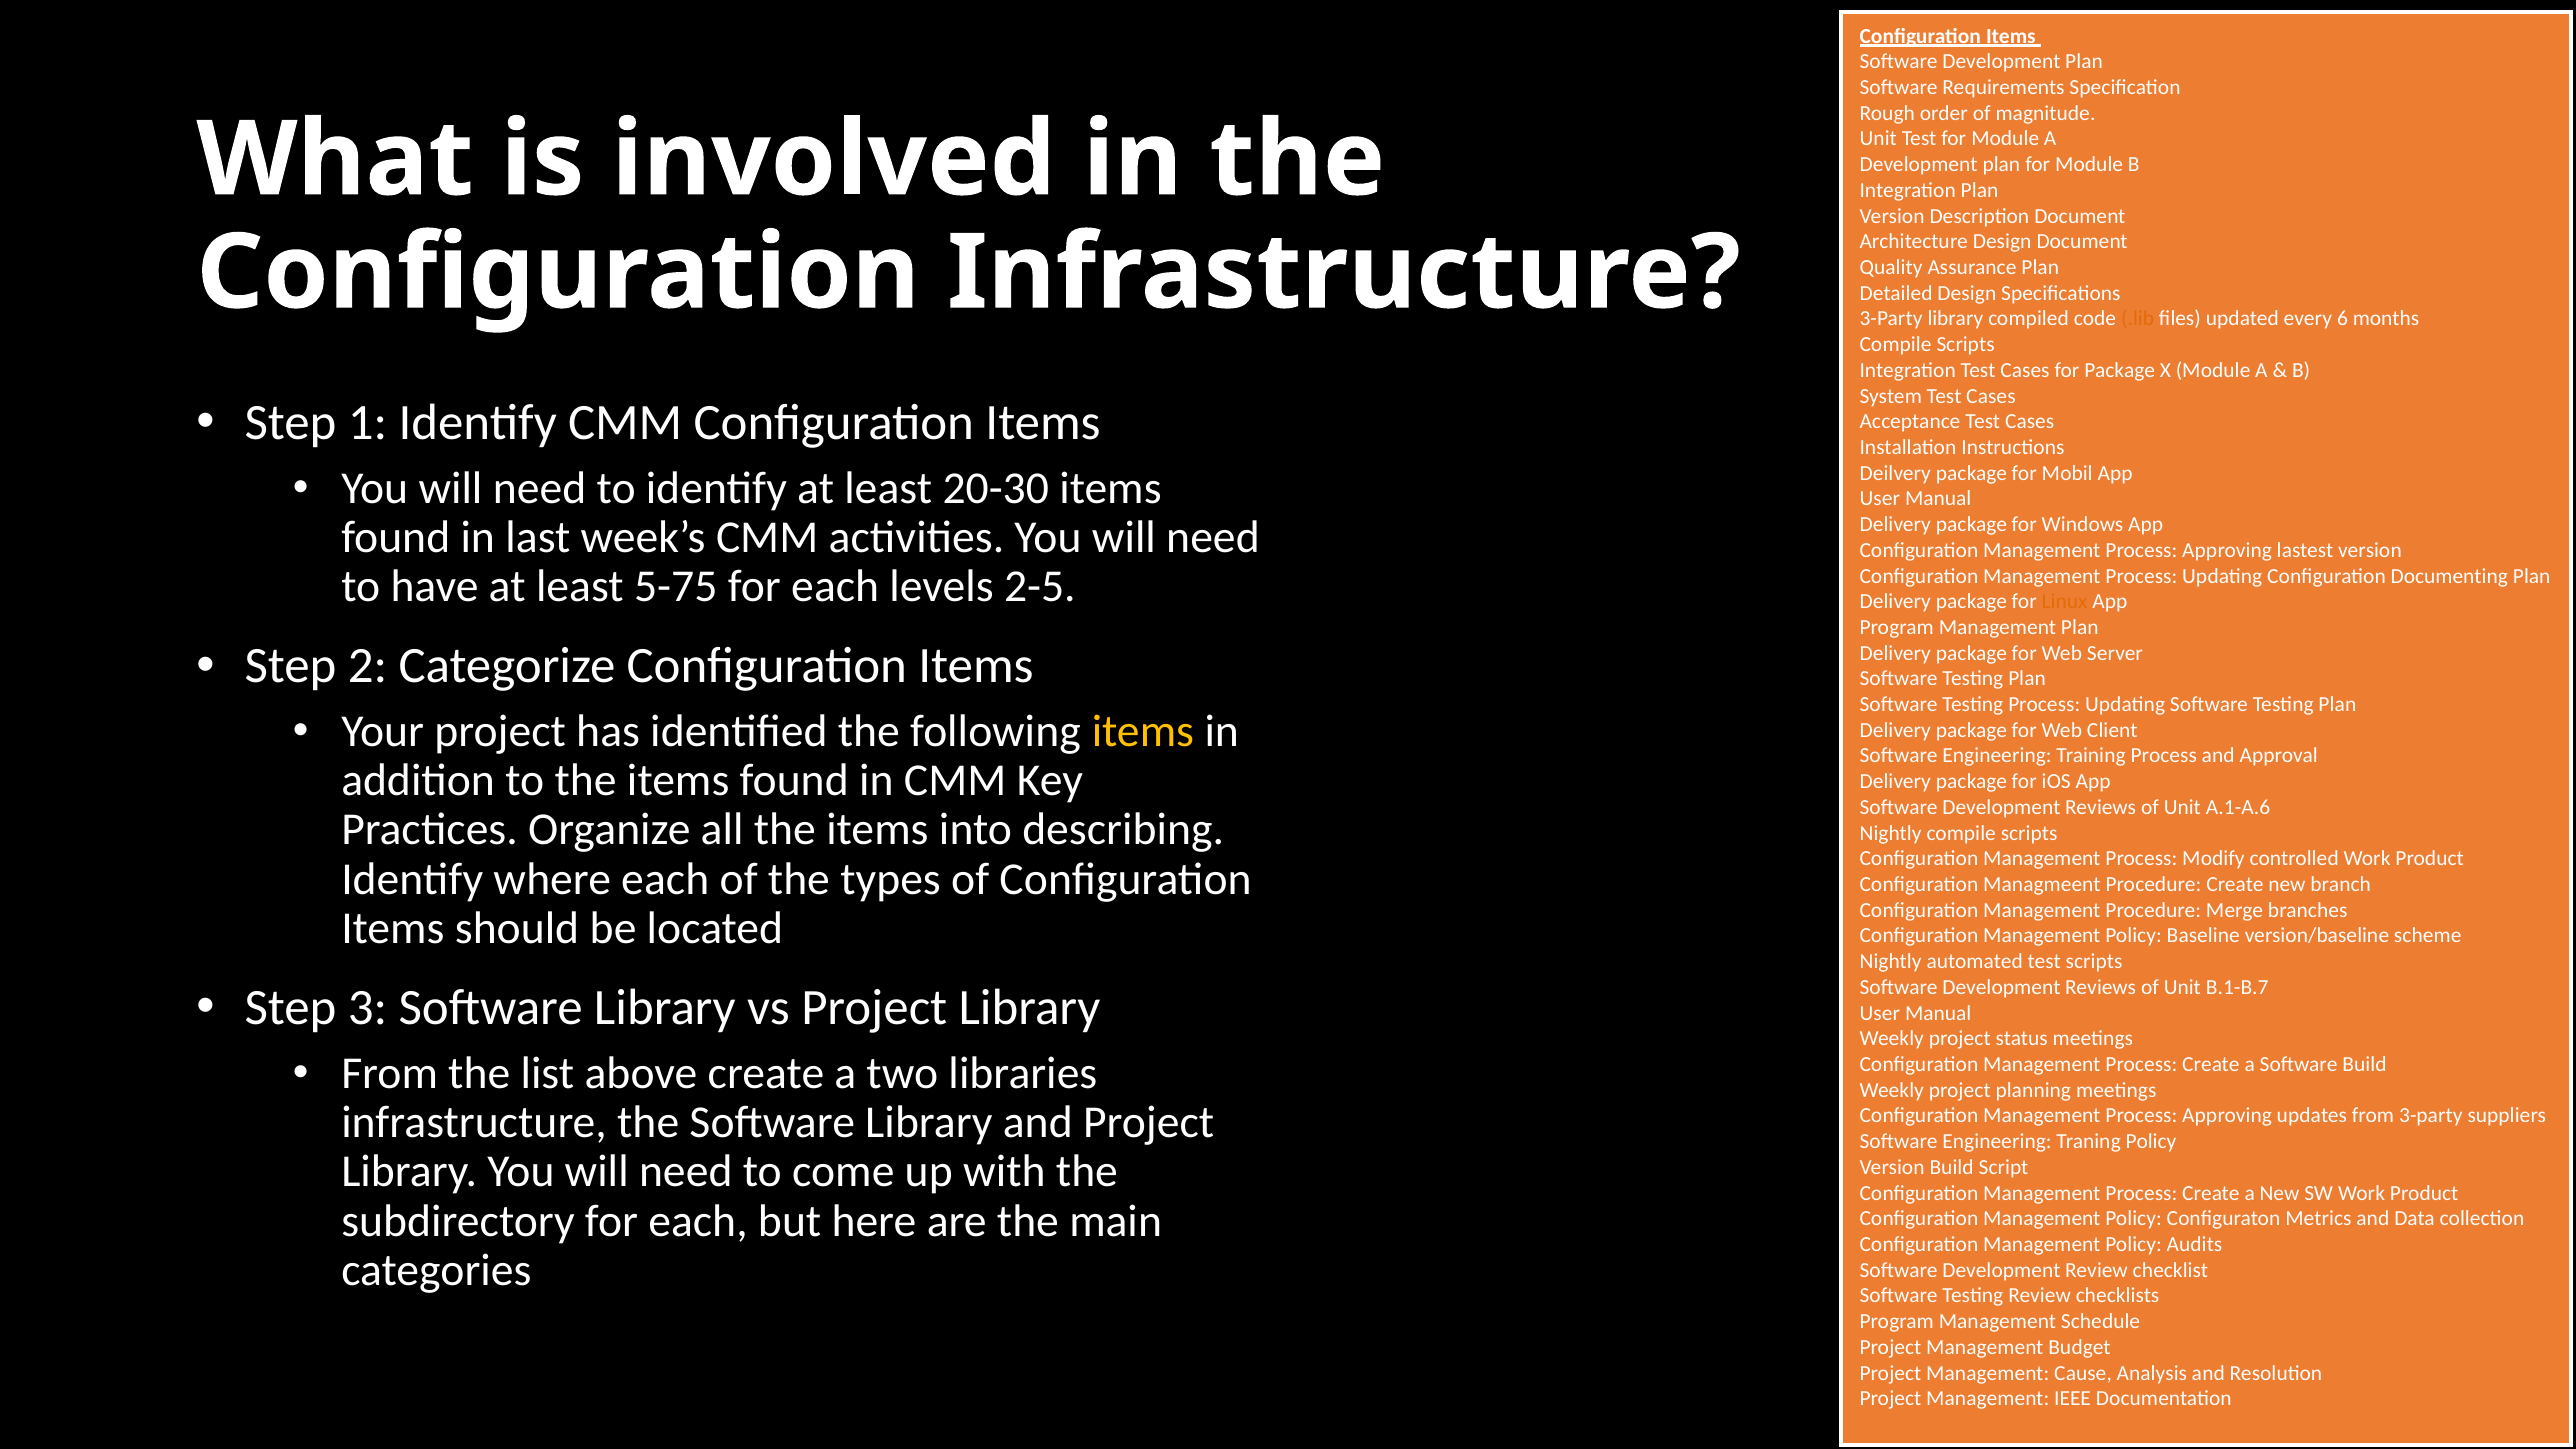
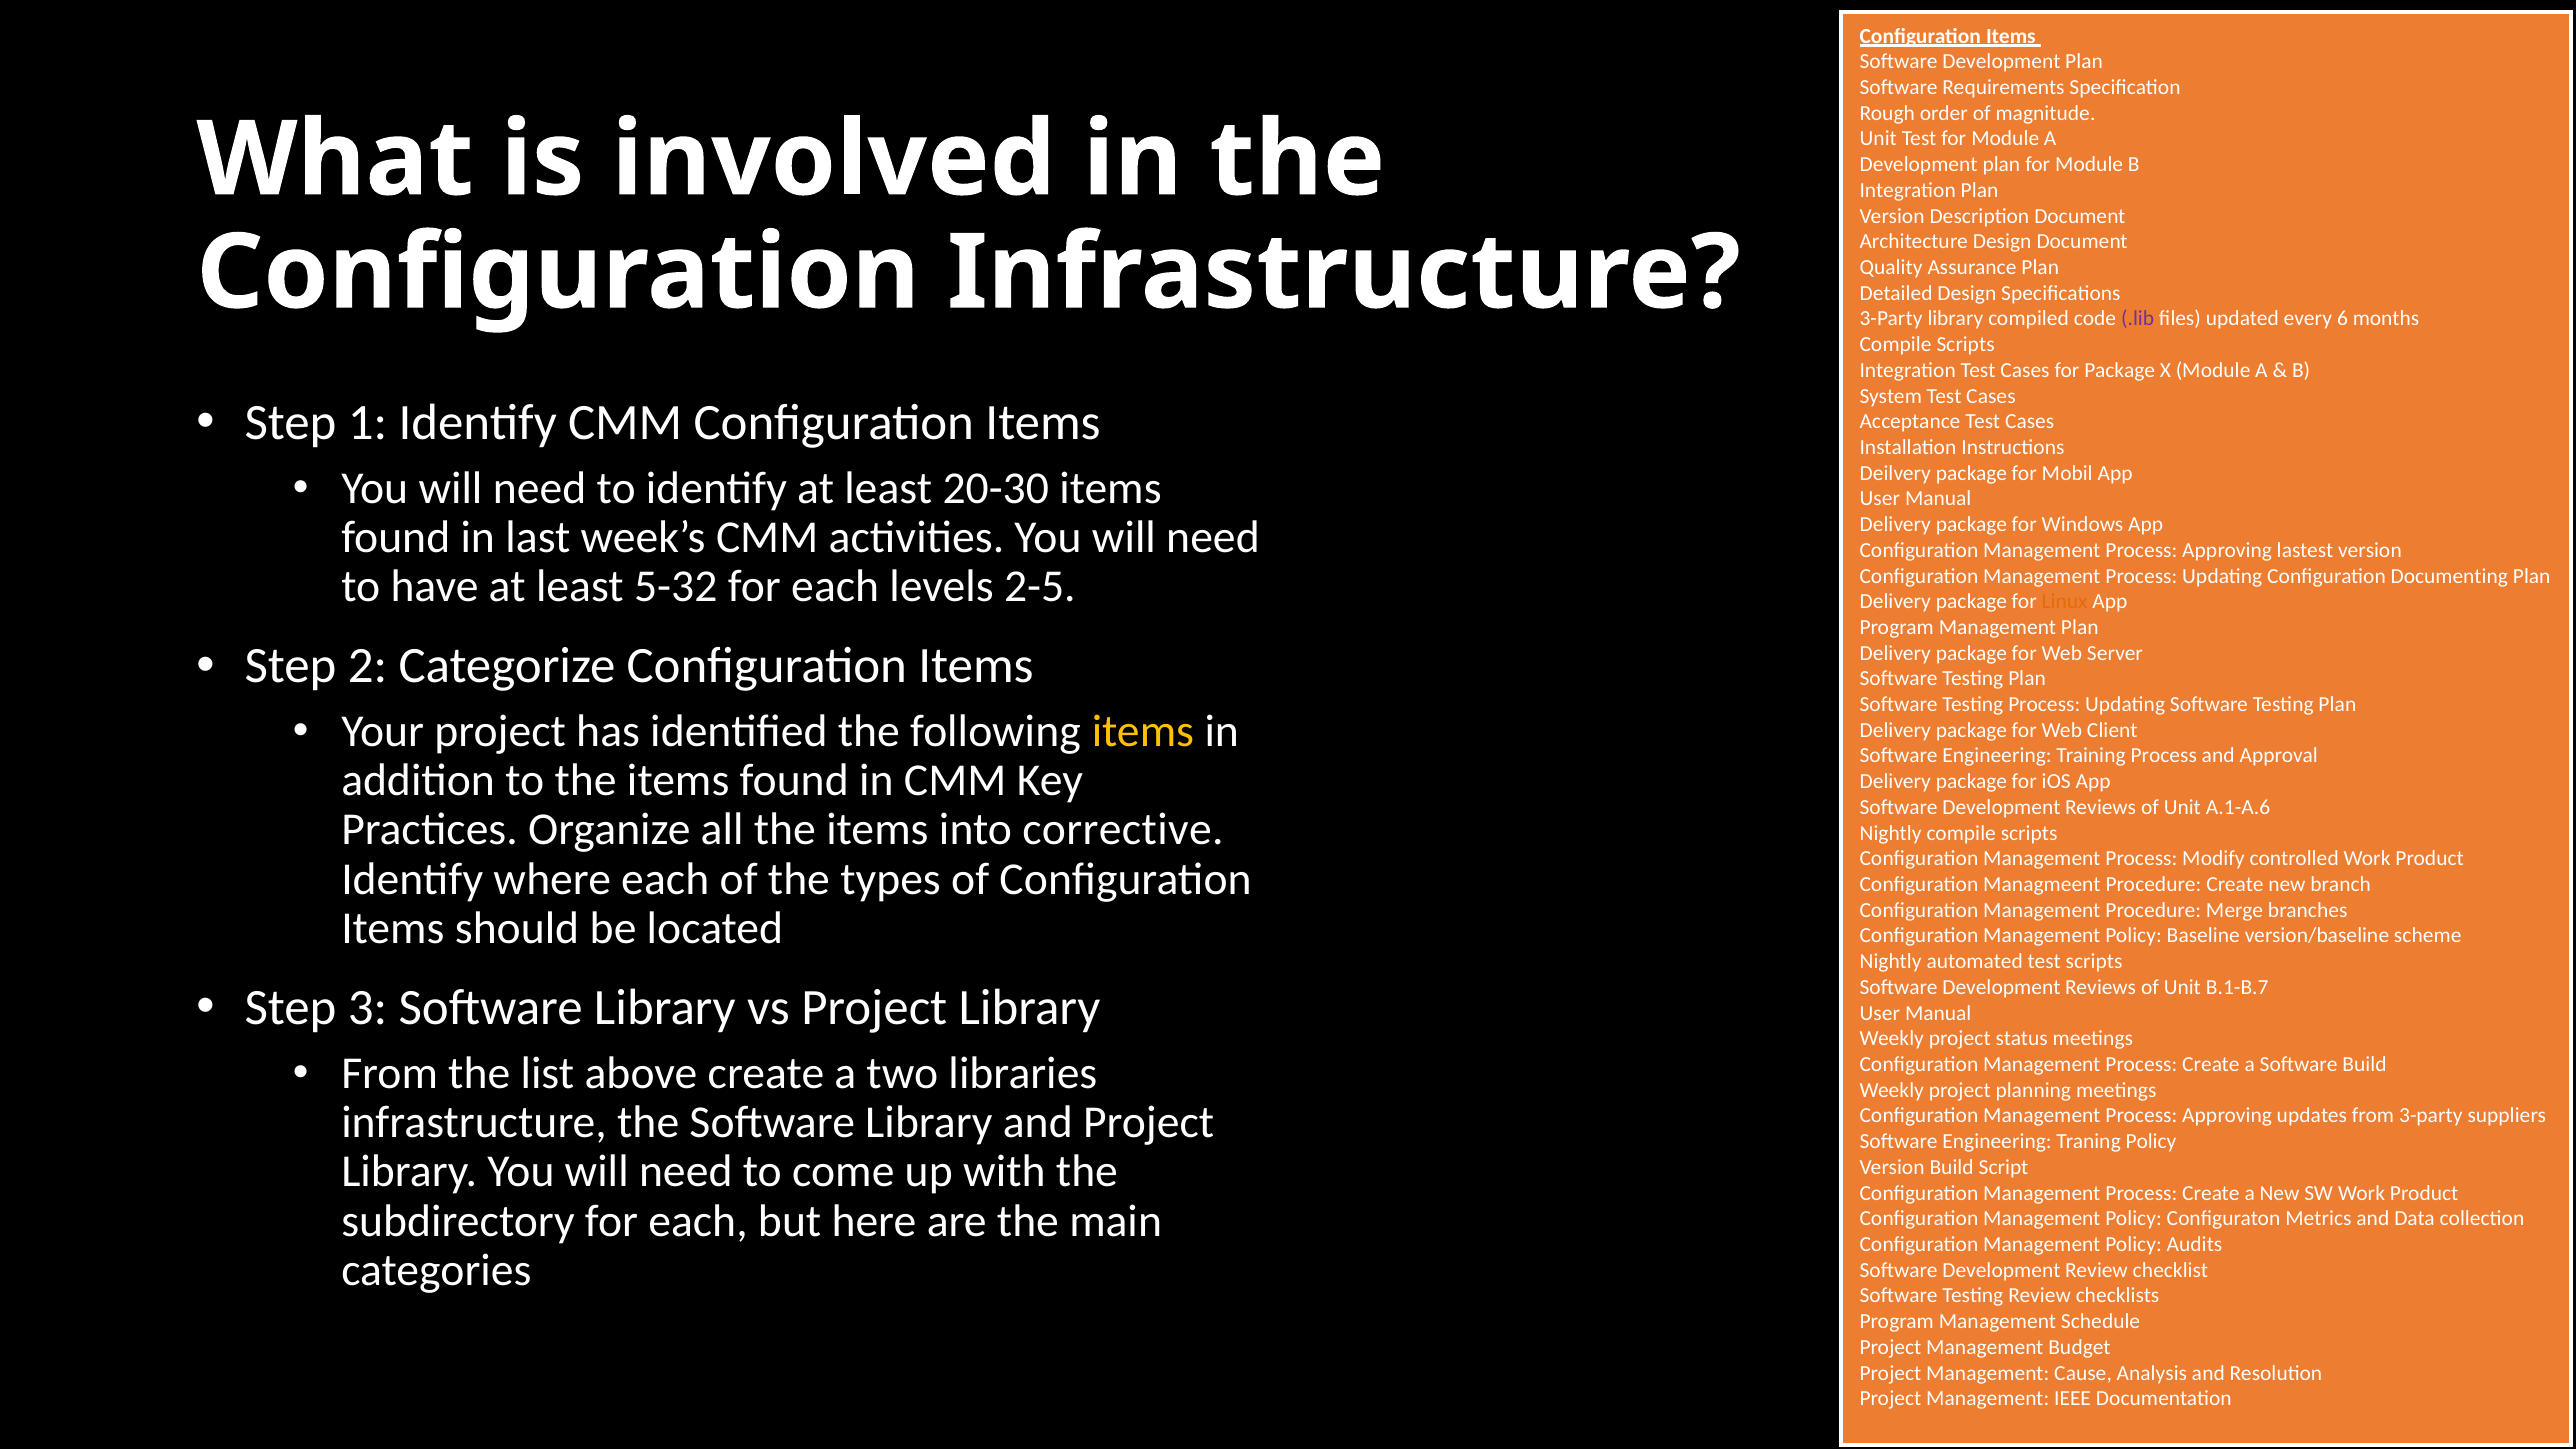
.lib colour: orange -> purple
5-75: 5-75 -> 5-32
describing: describing -> corrective
